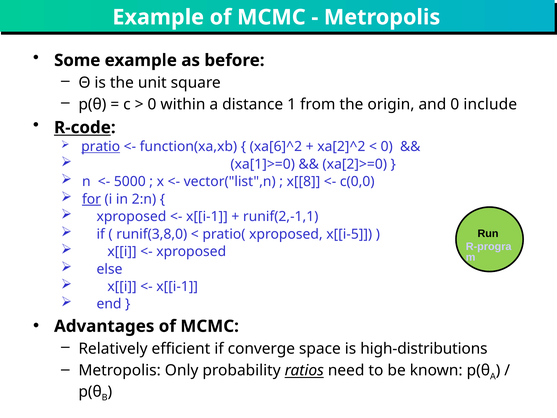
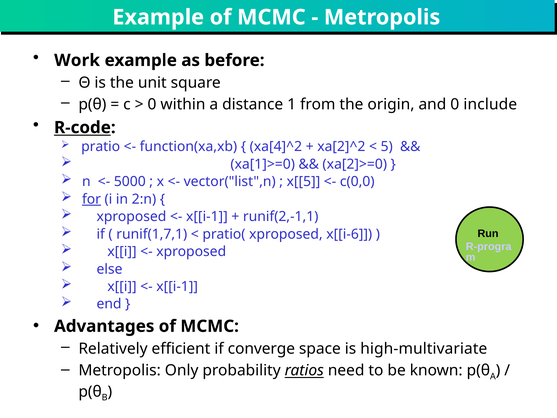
Some: Some -> Work
pratio underline: present -> none
xa[6]^2: xa[6]^2 -> xa[4]^2
0 at (387, 147): 0 -> 5
x[[8: x[[8 -> x[[5
runif(3,8,0: runif(3,8,0 -> runif(1,7,1
x[[i-5: x[[i-5 -> x[[i-6
high-distributions: high-distributions -> high-multivariate
